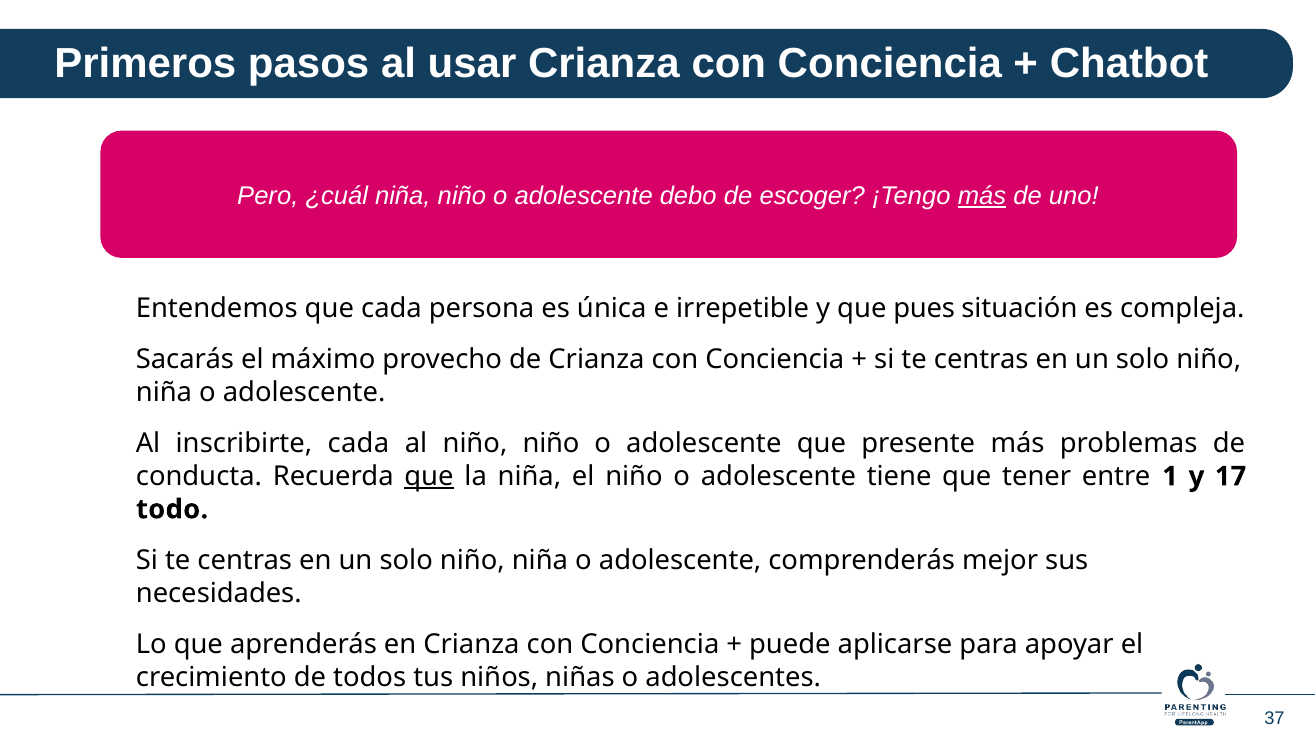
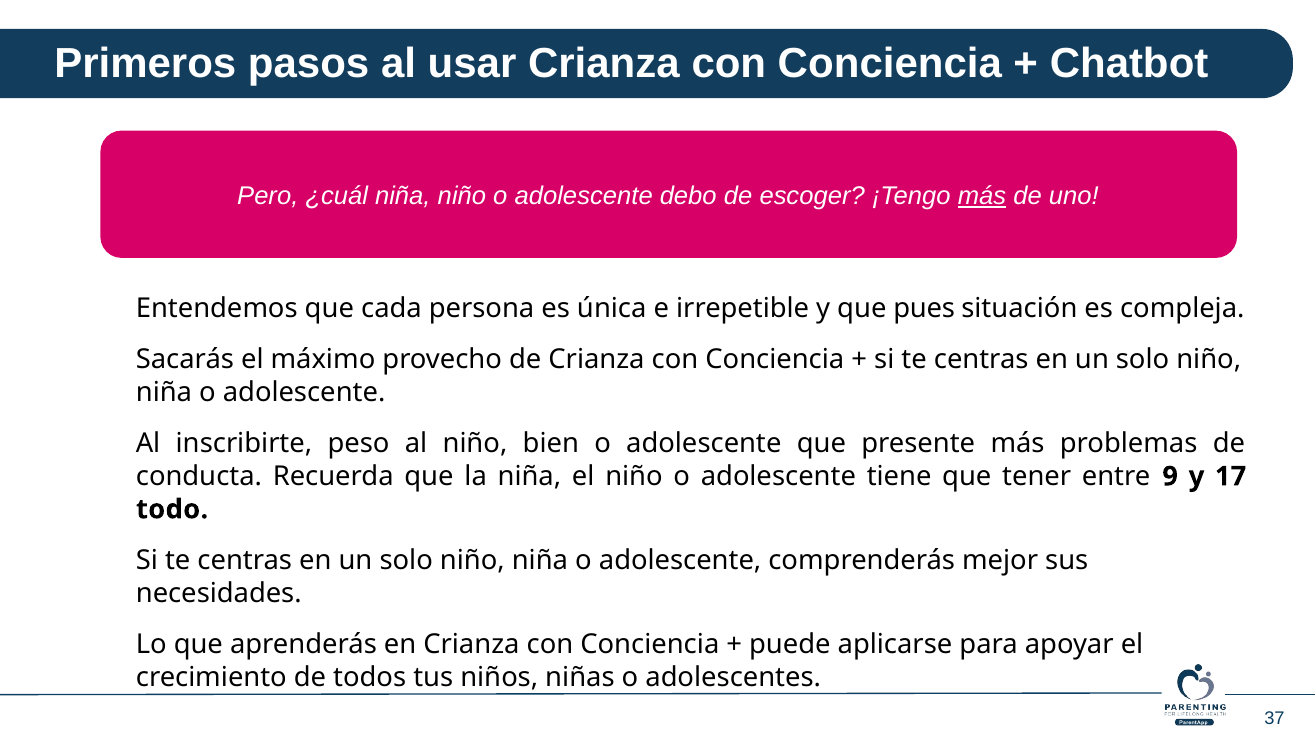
inscribirte cada: cada -> peso
niño niño: niño -> bien
que at (429, 476) underline: present -> none
1: 1 -> 9
